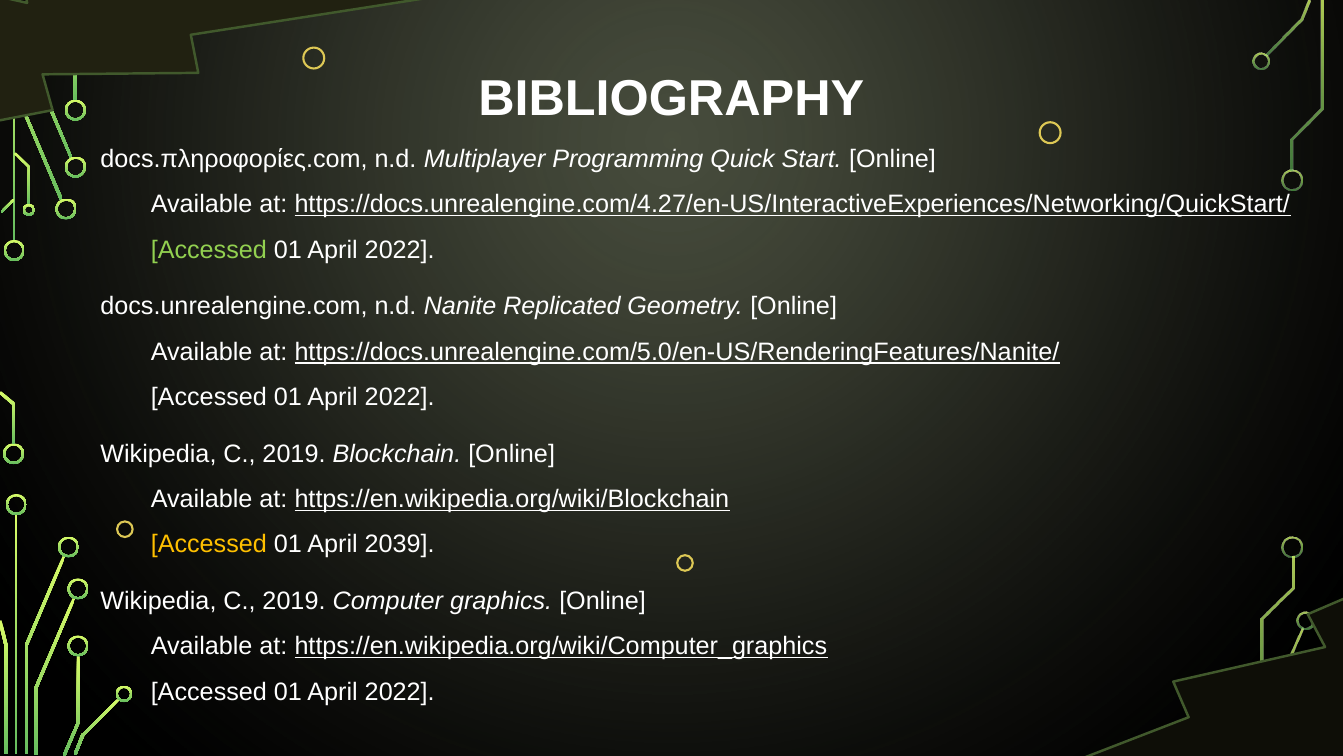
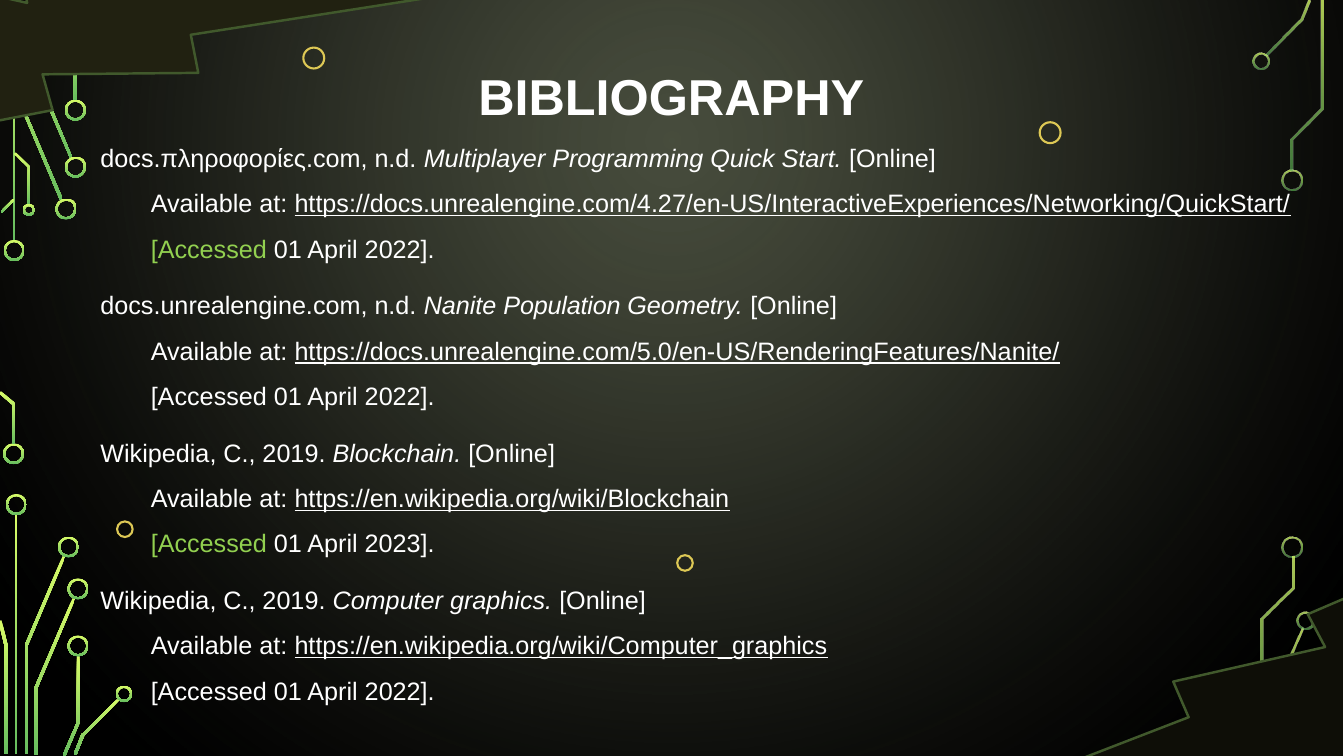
Replicated: Replicated -> Population
Accessed at (209, 544) colour: yellow -> light green
2039: 2039 -> 2023
